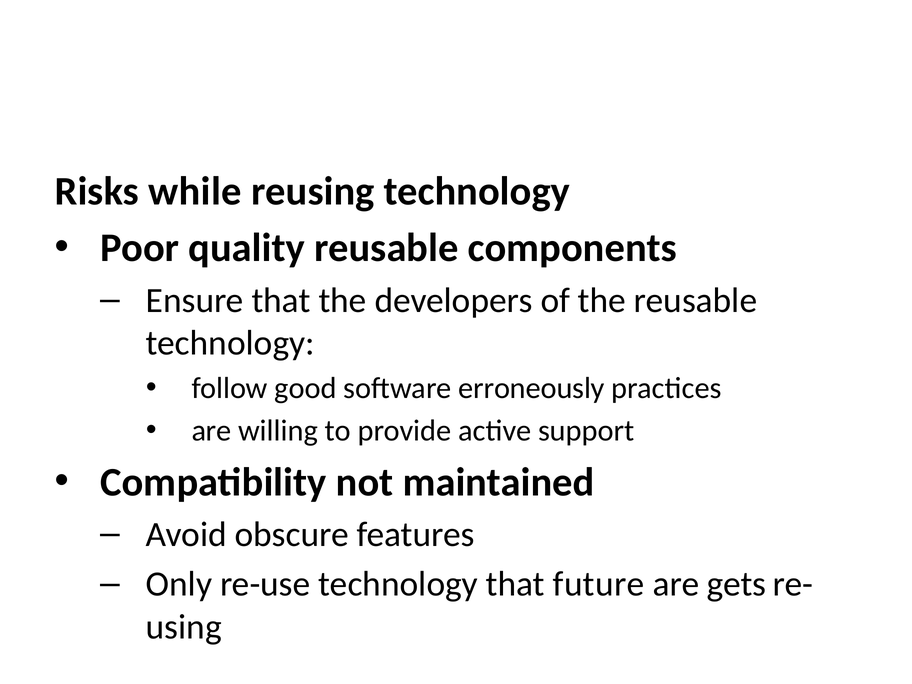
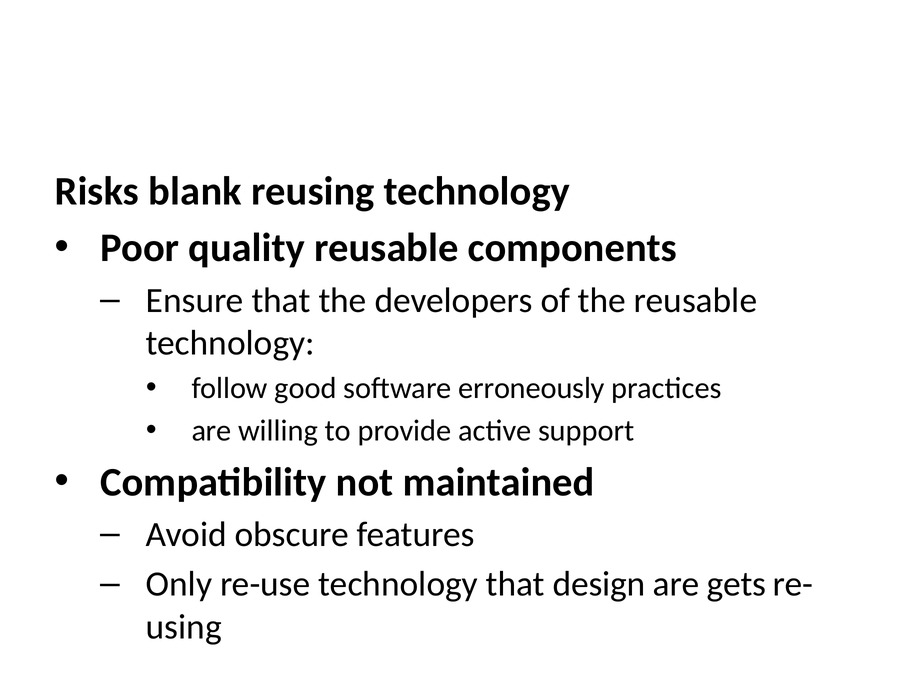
while: while -> blank
future: future -> design
